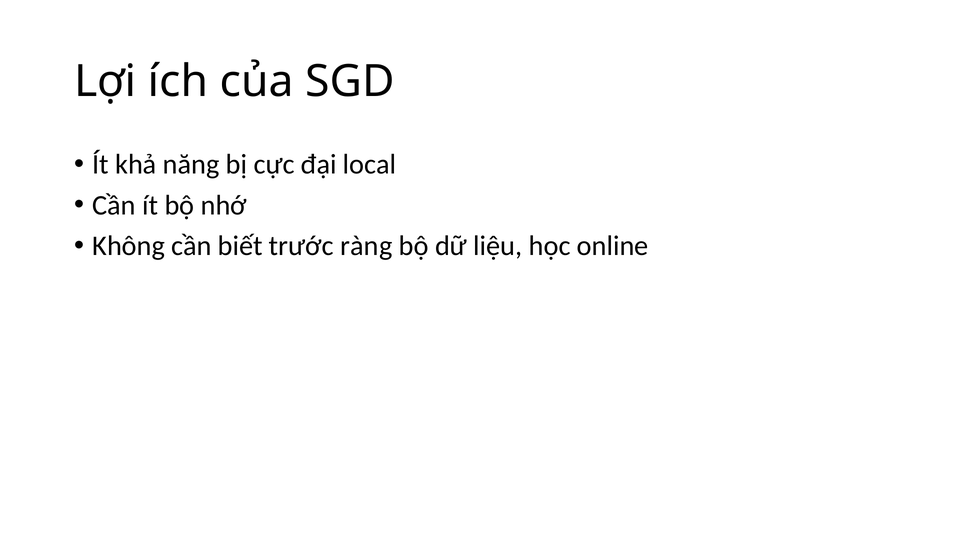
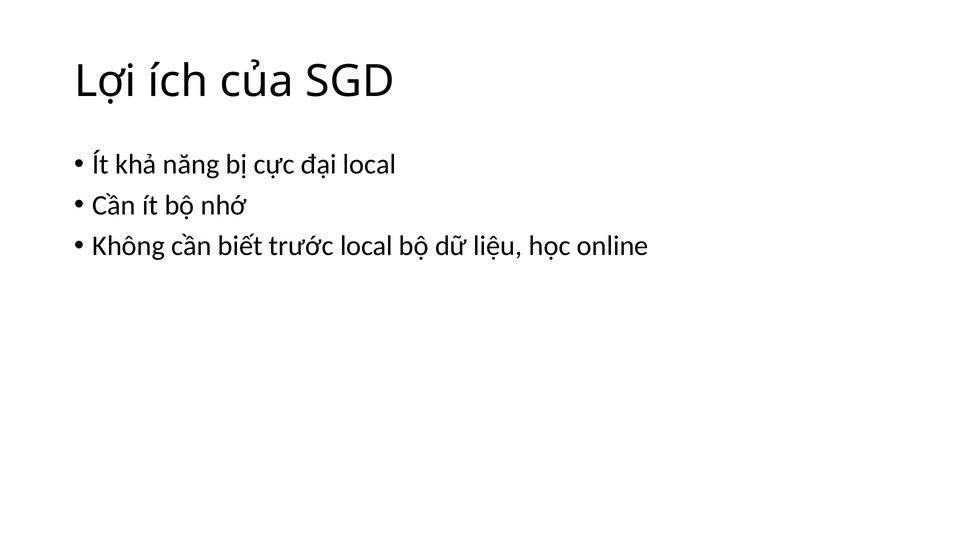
trước ràng: ràng -> local
